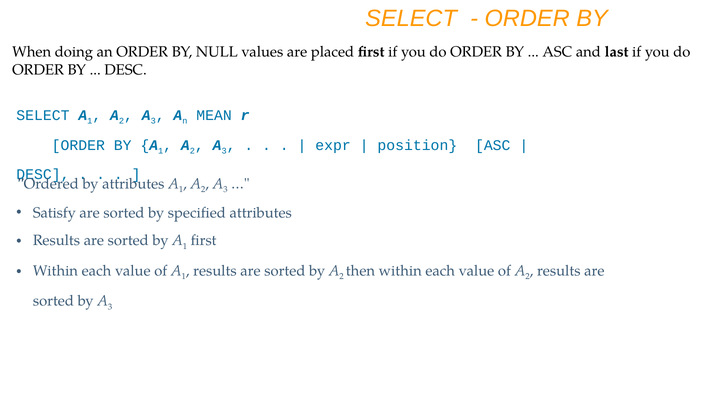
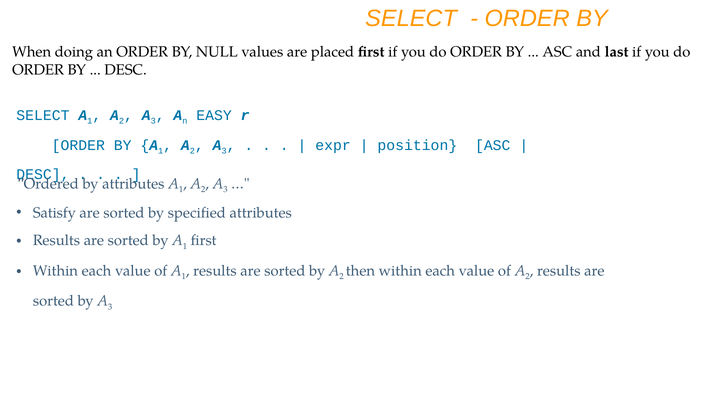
MEAN: MEAN -> EASY
